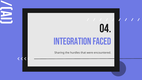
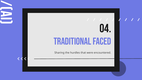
Integration: Integration -> Traditional
